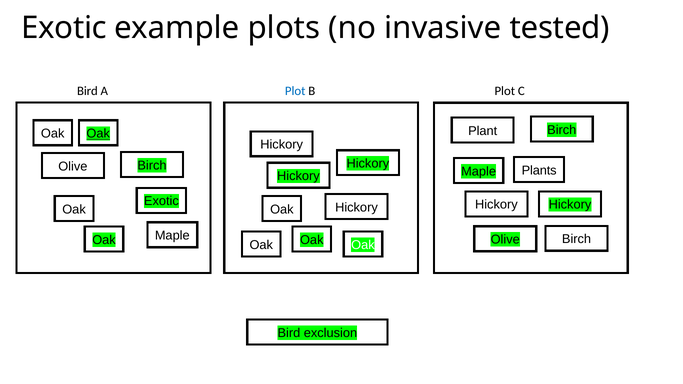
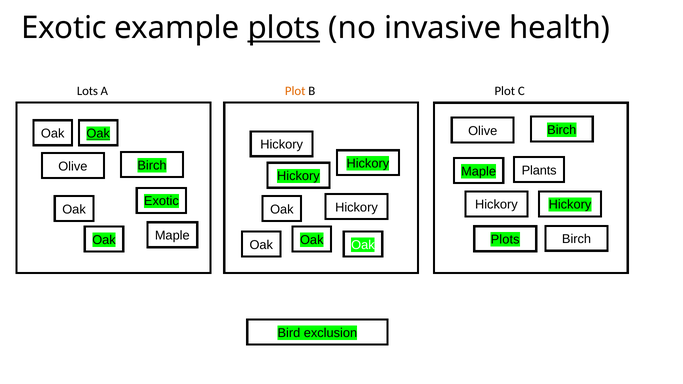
plots at (284, 28) underline: none -> present
tested: tested -> health
Bird at (87, 91): Bird -> Lots
Plot at (295, 91) colour: blue -> orange
Plant at (483, 131): Plant -> Olive
Olive at (505, 240): Olive -> Plots
